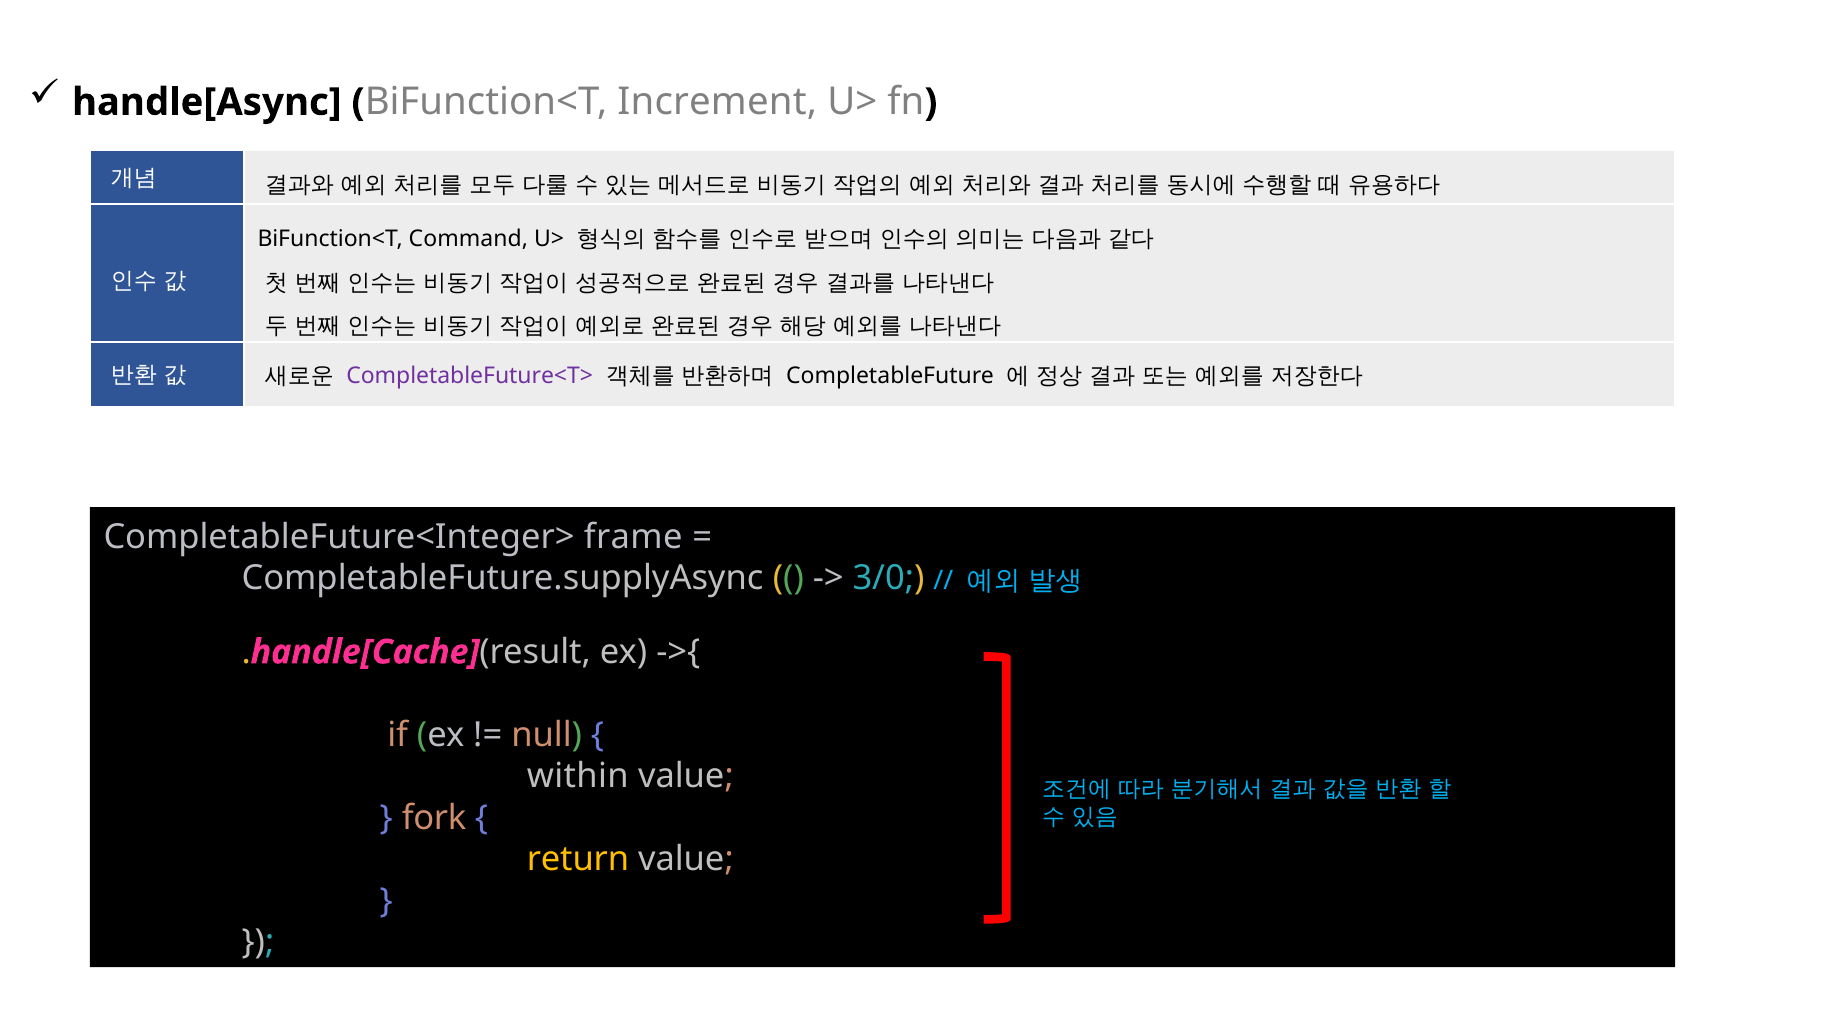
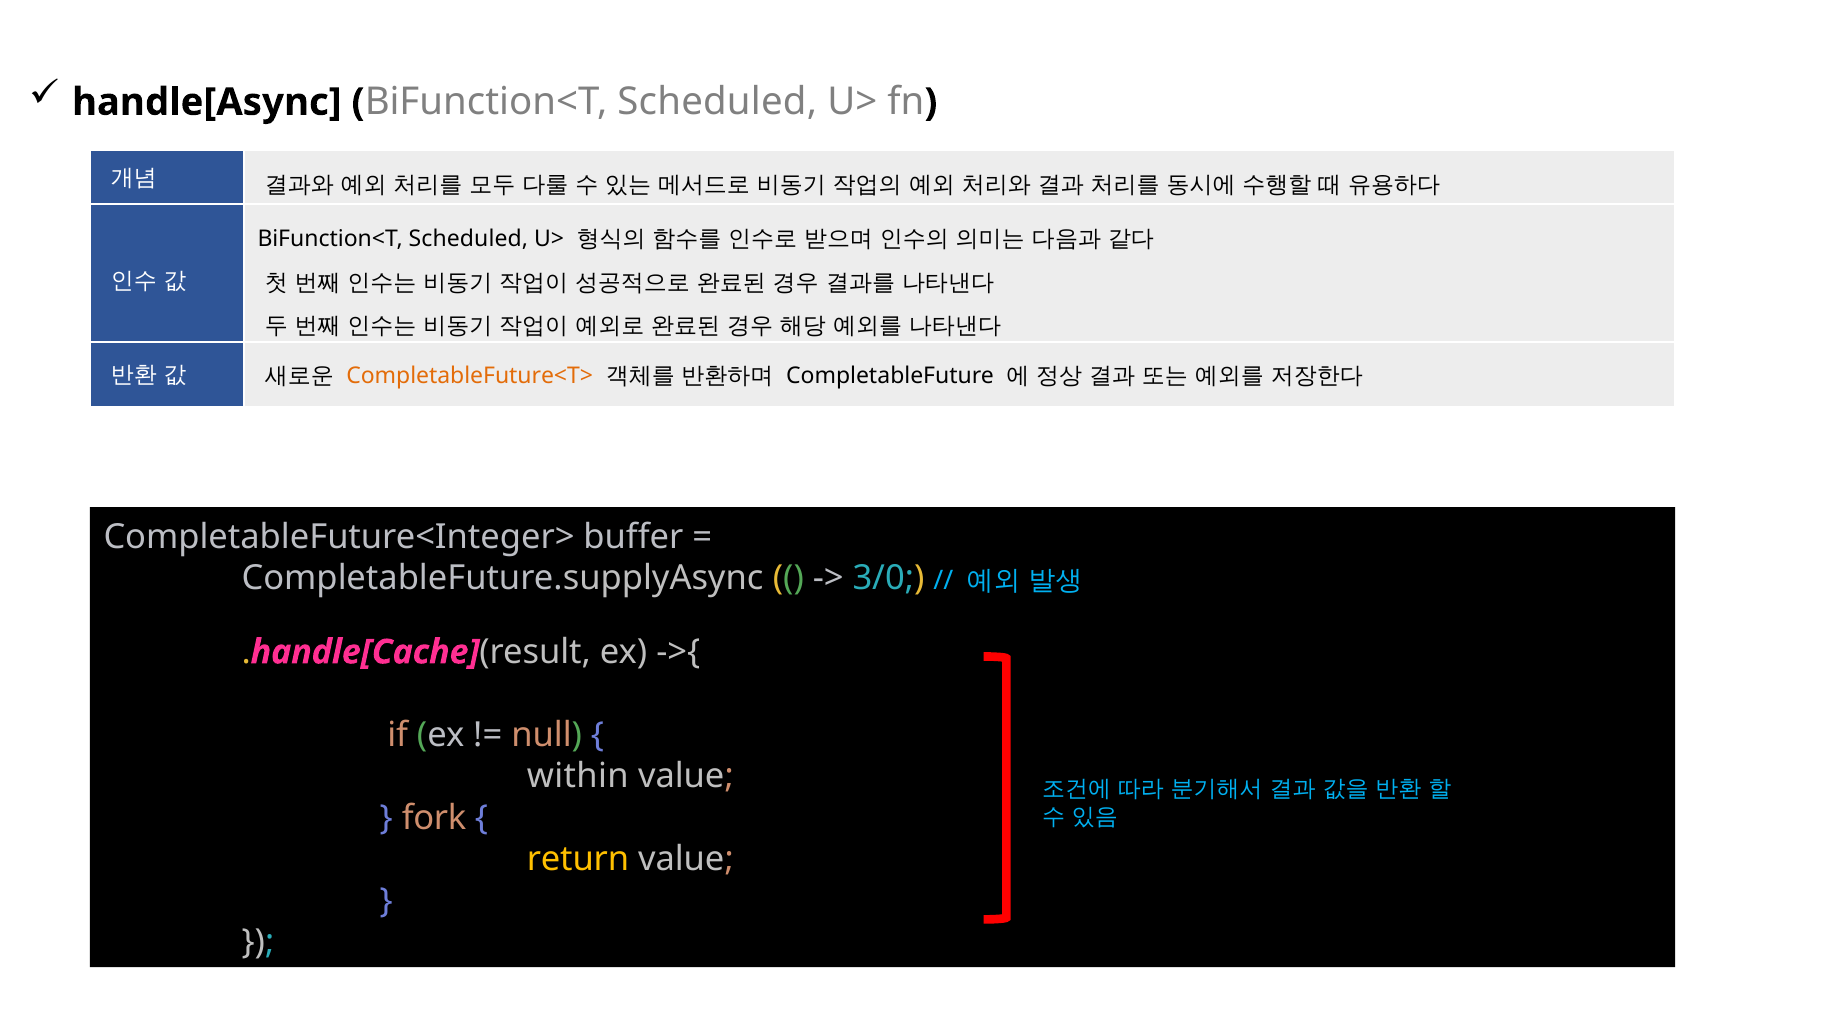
Increment at (717, 102): Increment -> Scheduled
Command at (468, 239): Command -> Scheduled
CompletableFuture<T> colour: purple -> orange
frame: frame -> buffer
